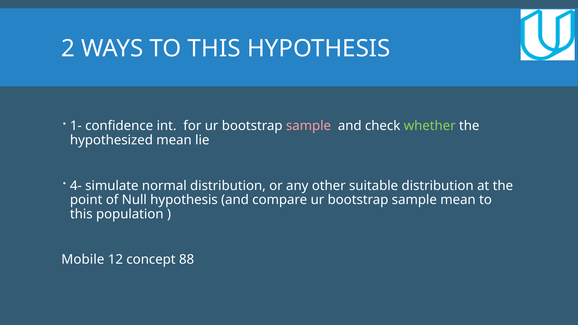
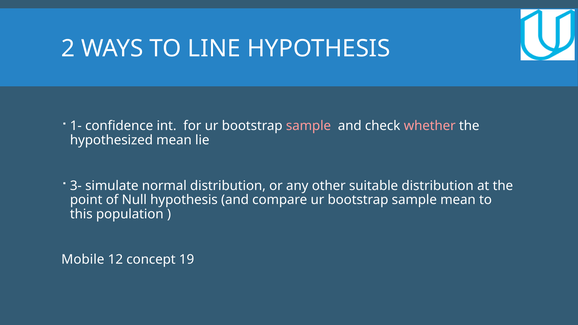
WAYS TO THIS: THIS -> LINE
whether colour: light green -> pink
4-: 4- -> 3-
88: 88 -> 19
